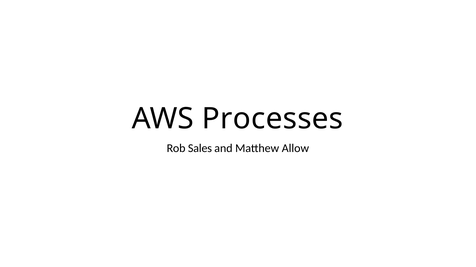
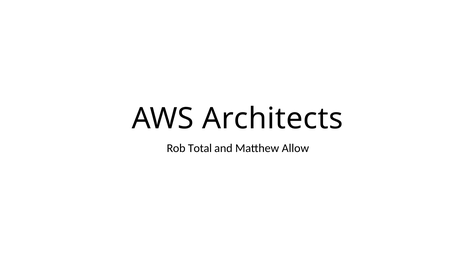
Processes: Processes -> Architects
Sales: Sales -> Total
